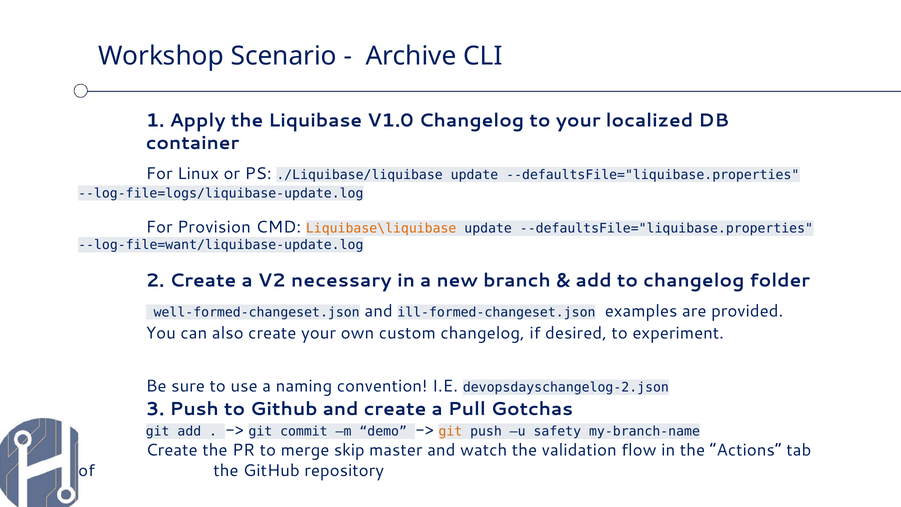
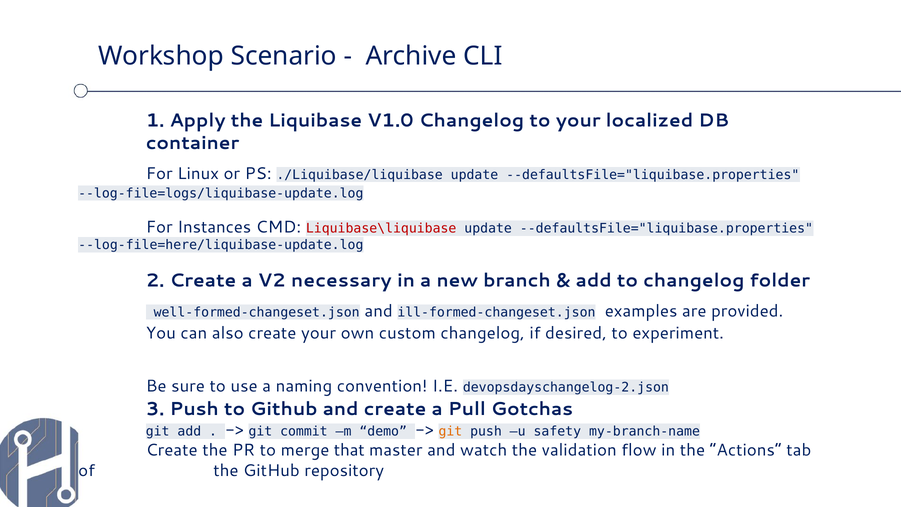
Provision: Provision -> Instances
Liquibase\liquibase colour: orange -> red
--log-file=want/liquibase-update.log: --log-file=want/liquibase-update.log -> --log-file=here/liquibase-update.log
skip: skip -> that
